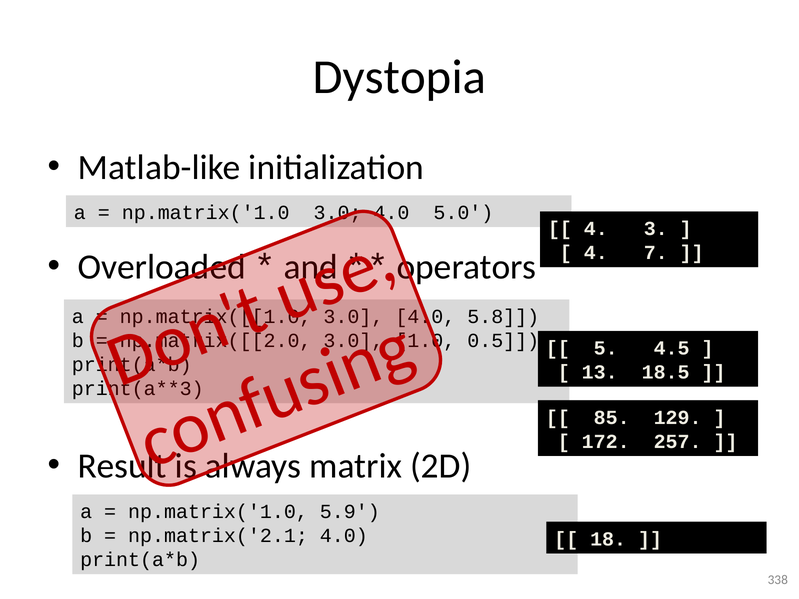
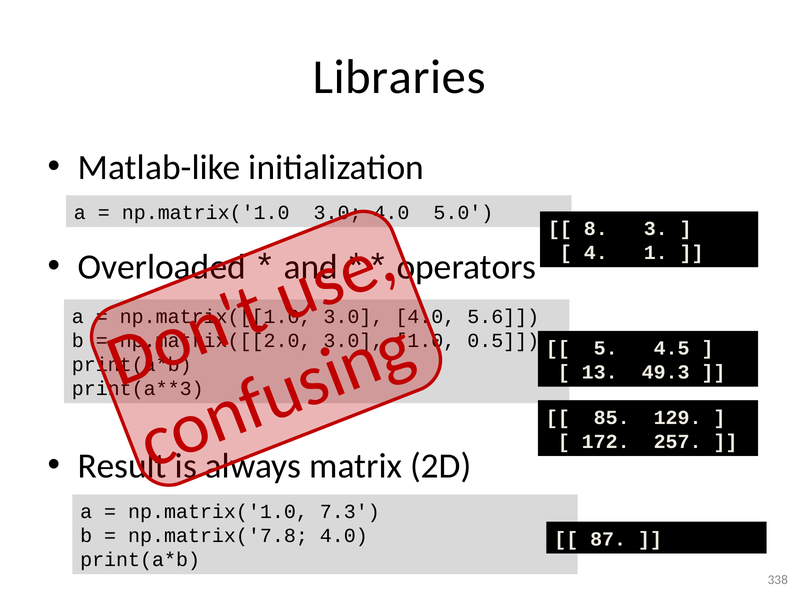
Dystopia: Dystopia -> Libraries
4 at (596, 229): 4 -> 8
7: 7 -> 1
5.8: 5.8 -> 5.6
18.5: 18.5 -> 49.3
5.9: 5.9 -> 7.3
np.matrix('2.1: np.matrix('2.1 -> np.matrix('7.8
18: 18 -> 87
